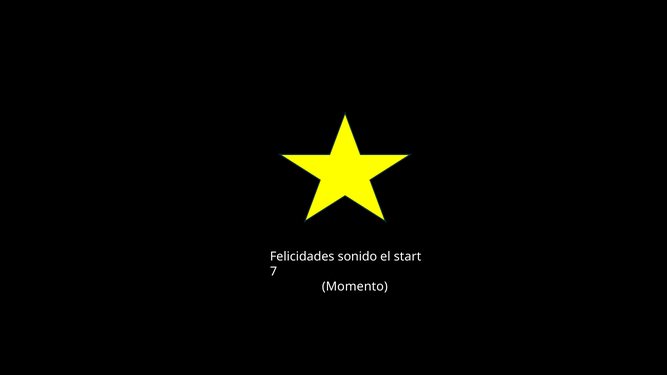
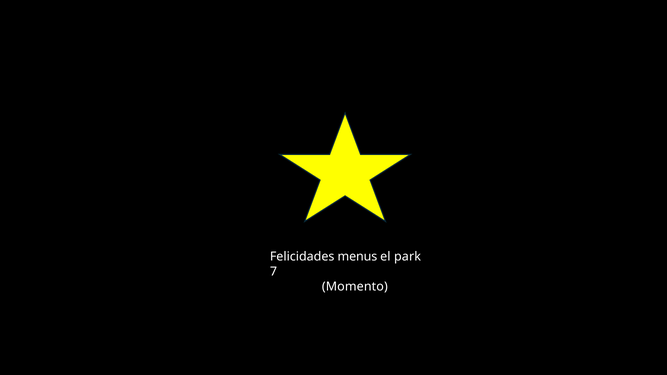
sonido: sonido -> menus
start: start -> park
